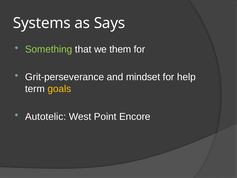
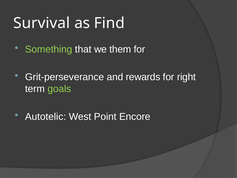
Systems: Systems -> Survival
Says: Says -> Find
mindset: mindset -> rewards
help: help -> right
goals colour: yellow -> light green
